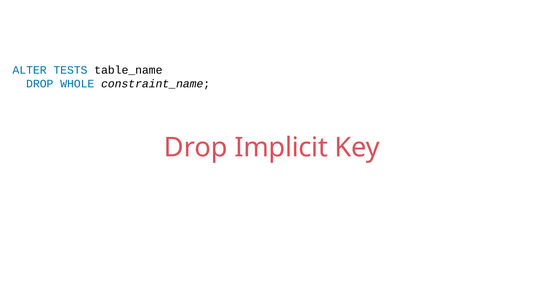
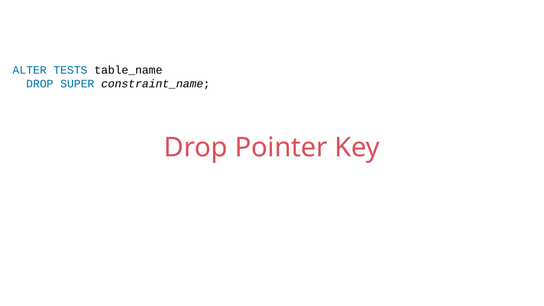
WHOLE: WHOLE -> SUPER
Implicit: Implicit -> Pointer
